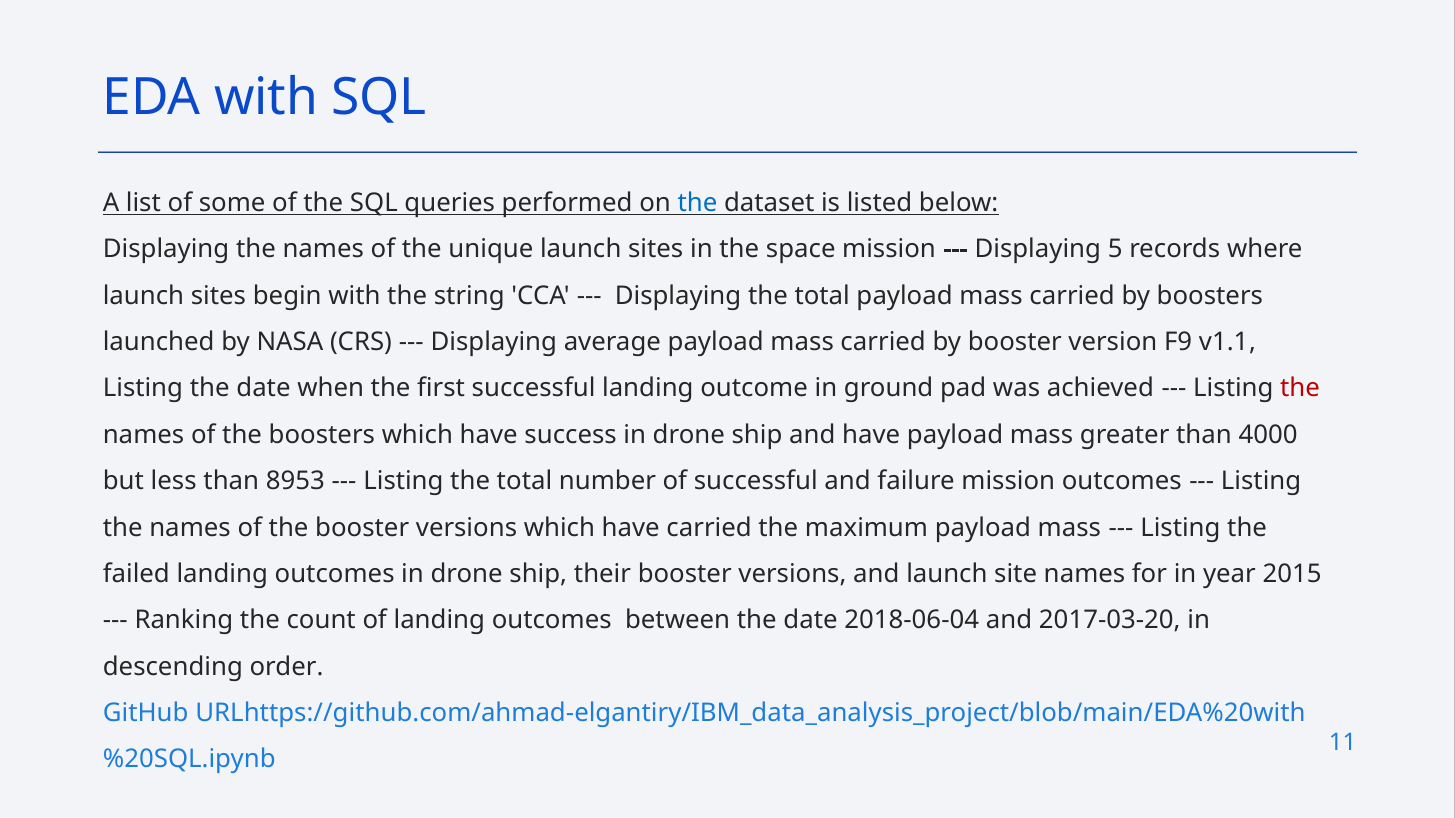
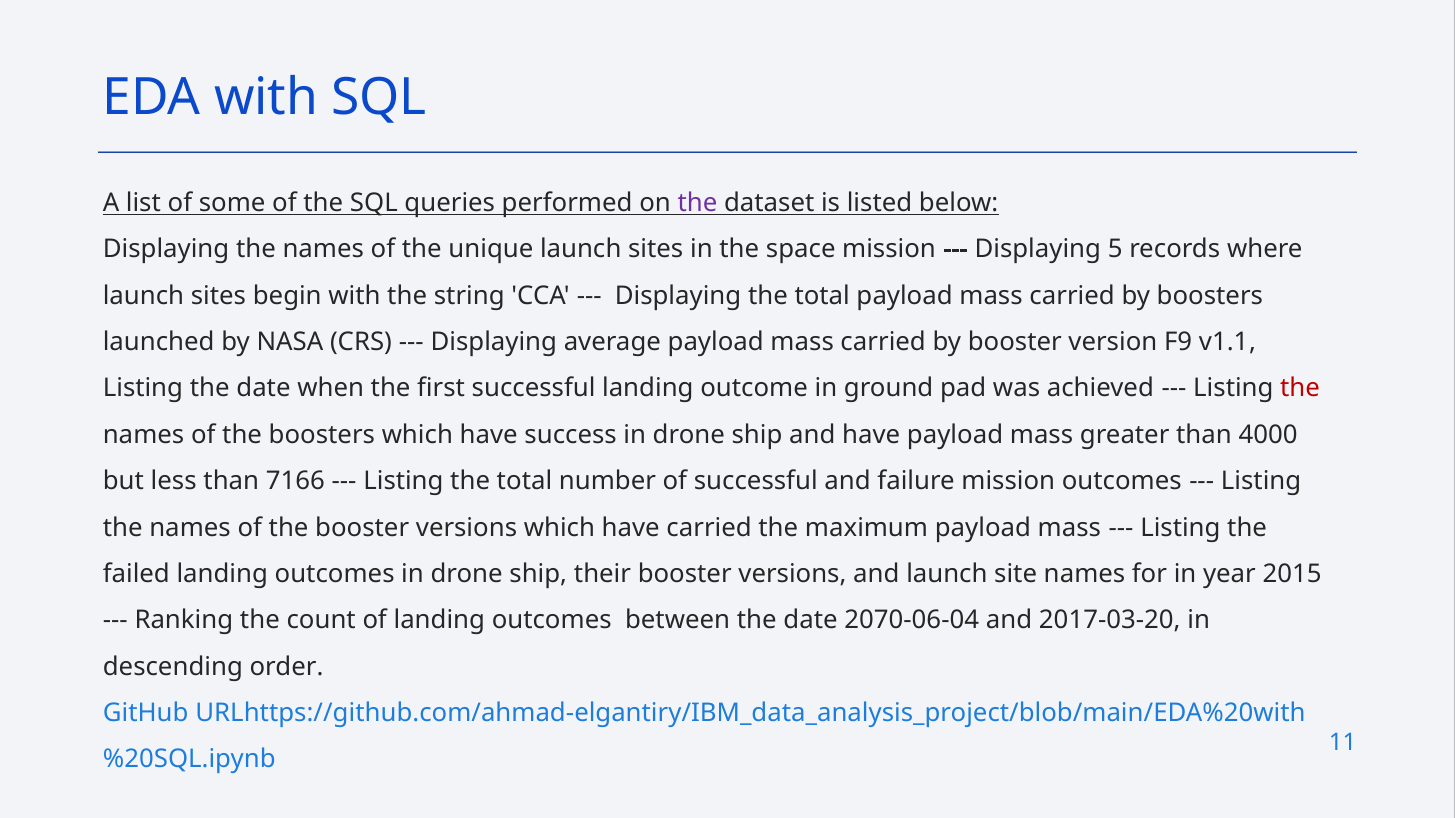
the at (697, 203) colour: blue -> purple
8953: 8953 -> 7166
2018-06-04: 2018-06-04 -> 2070-06-04
